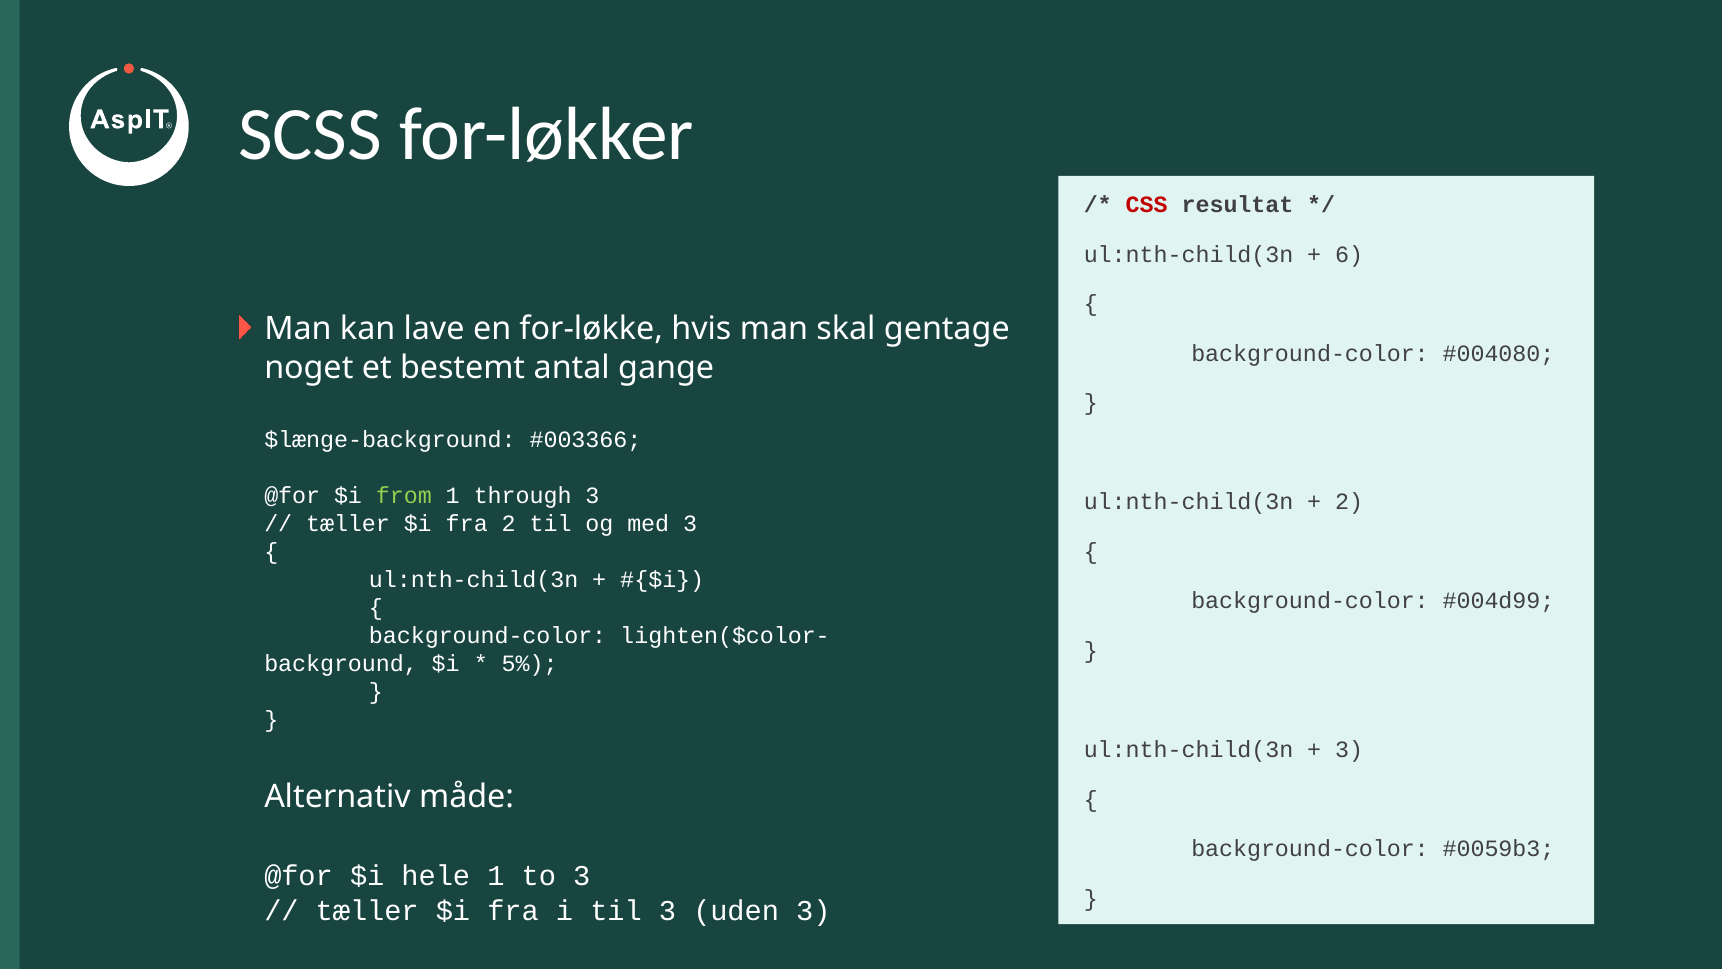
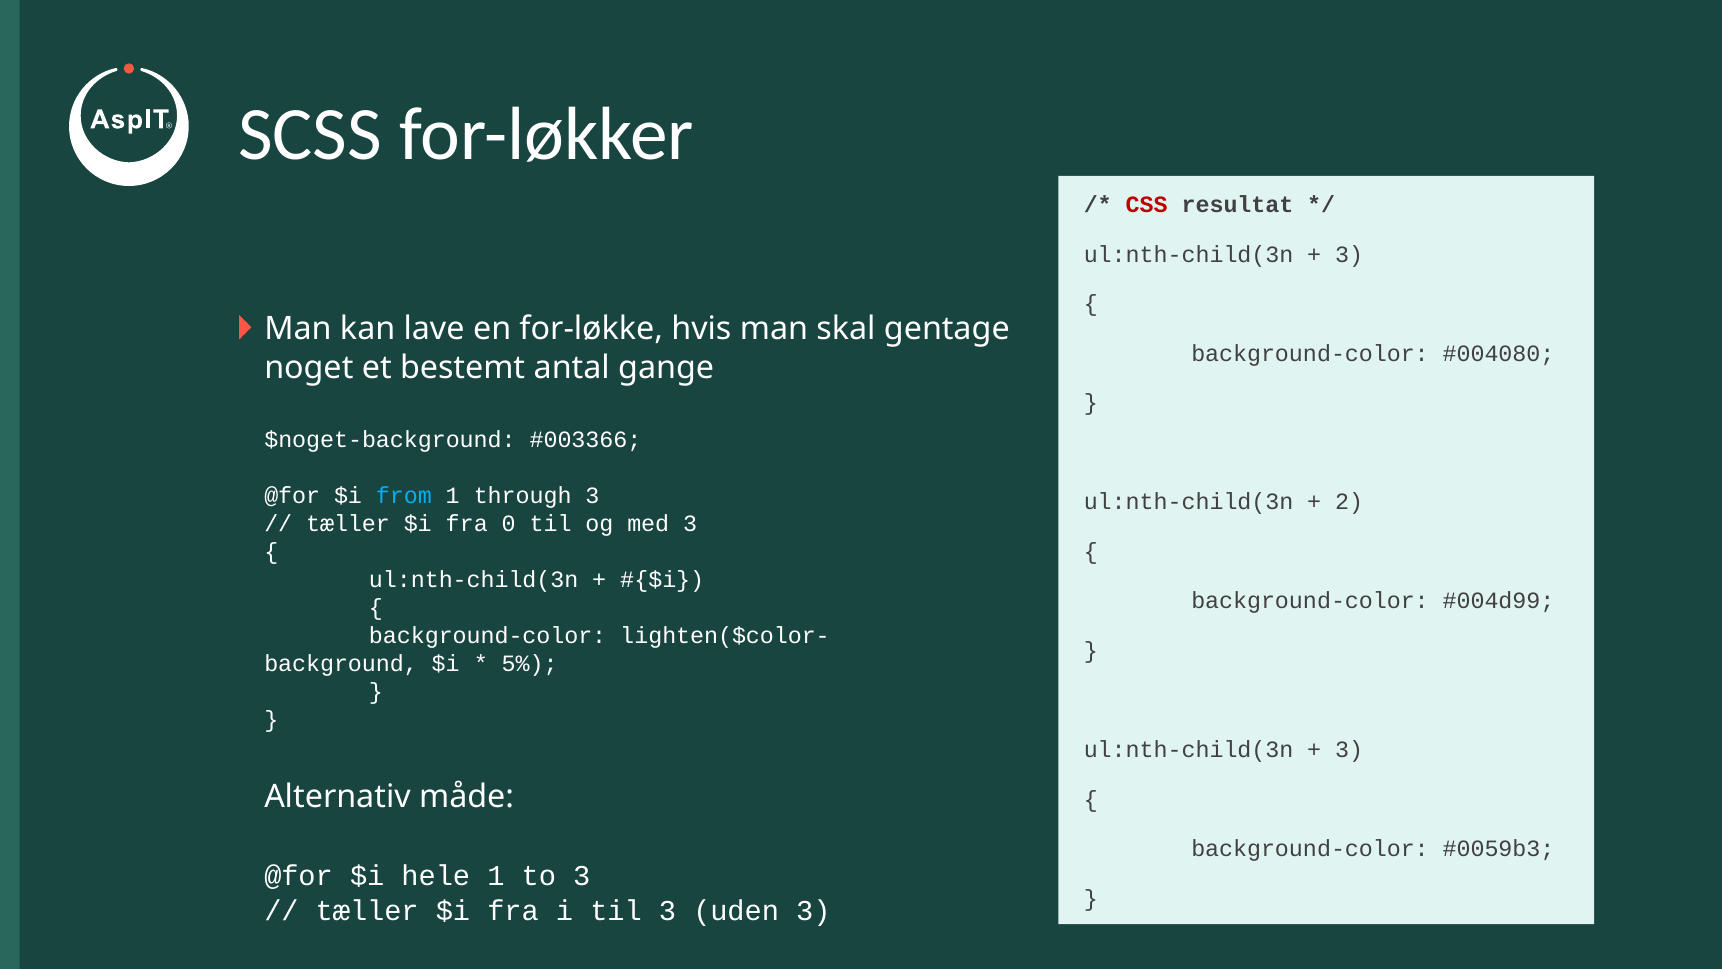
6 at (1349, 254): 6 -> 3
$længe-background: $længe-background -> $noget-background
from colour: light green -> light blue
fra 2: 2 -> 0
